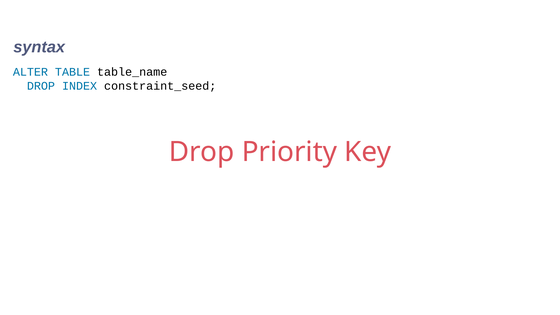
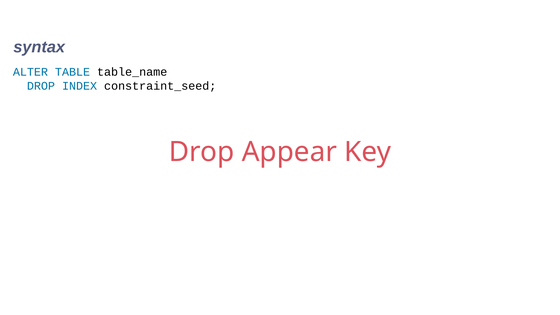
Priority: Priority -> Appear
